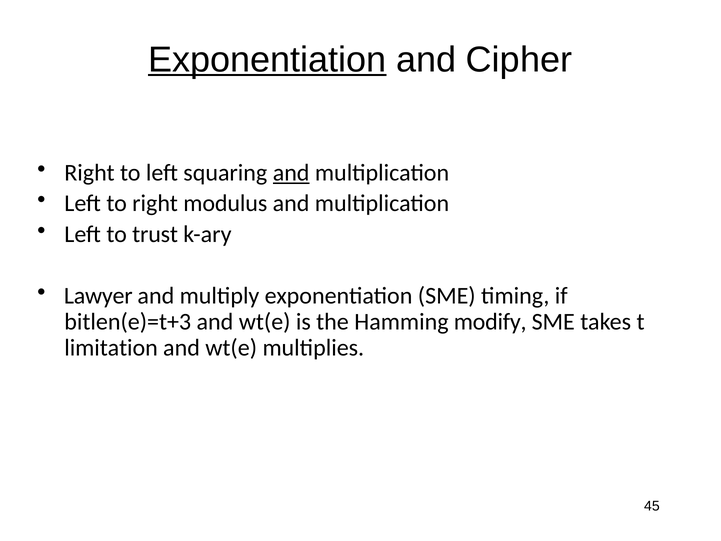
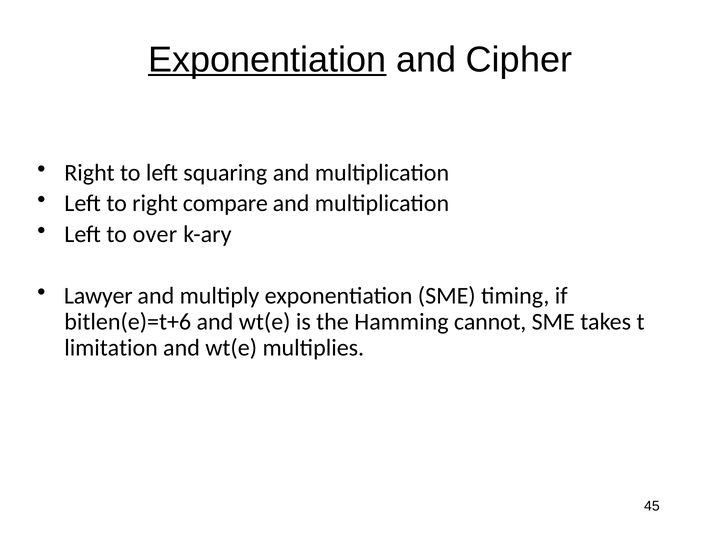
and at (291, 173) underline: present -> none
modulus: modulus -> compare
trust: trust -> over
bitlen(e)=t+3: bitlen(e)=t+3 -> bitlen(e)=t+6
modify: modify -> cannot
